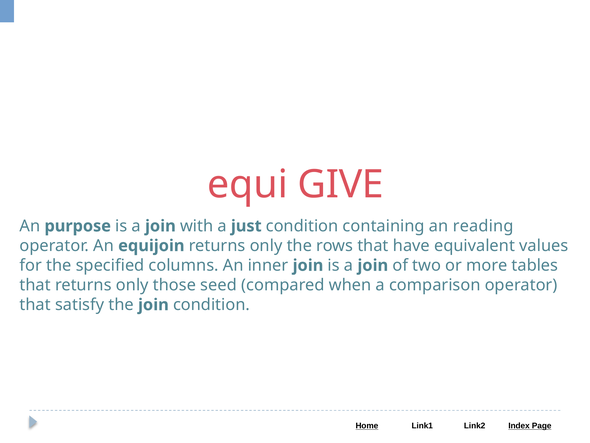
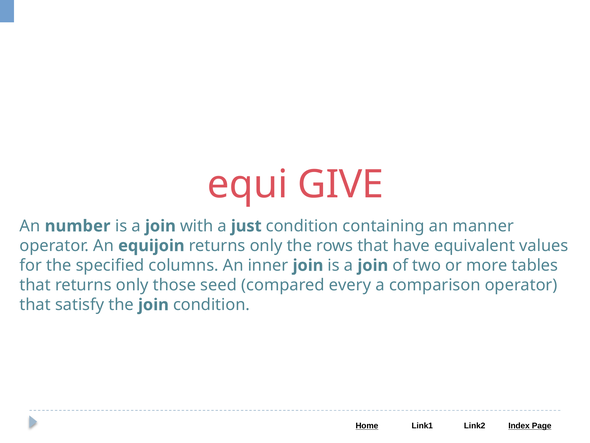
purpose: purpose -> number
reading: reading -> manner
when: when -> every
